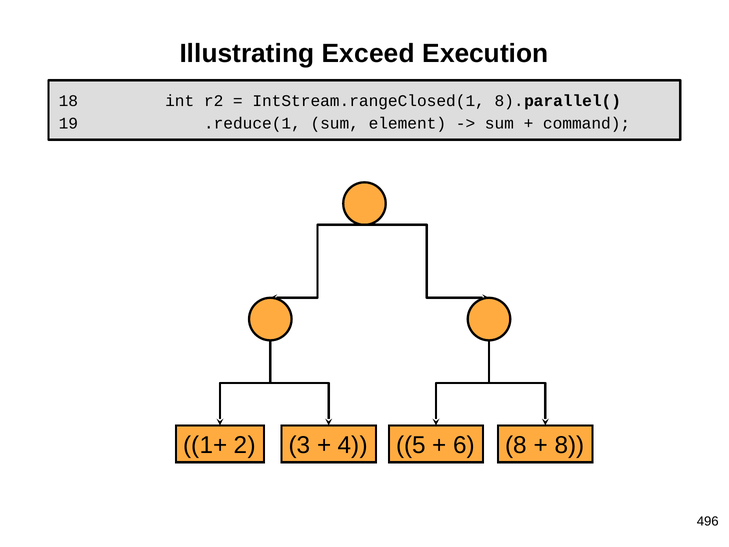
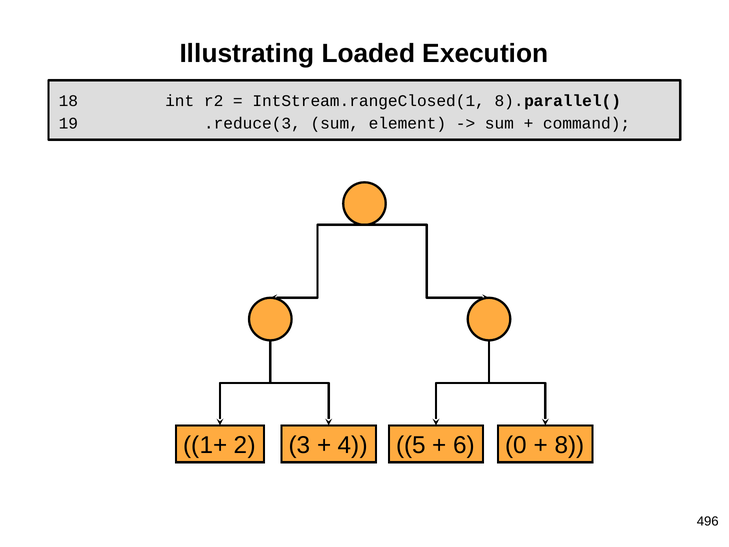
Exceed: Exceed -> Loaded
.reduce(1: .reduce(1 -> .reduce(3
6 8: 8 -> 0
